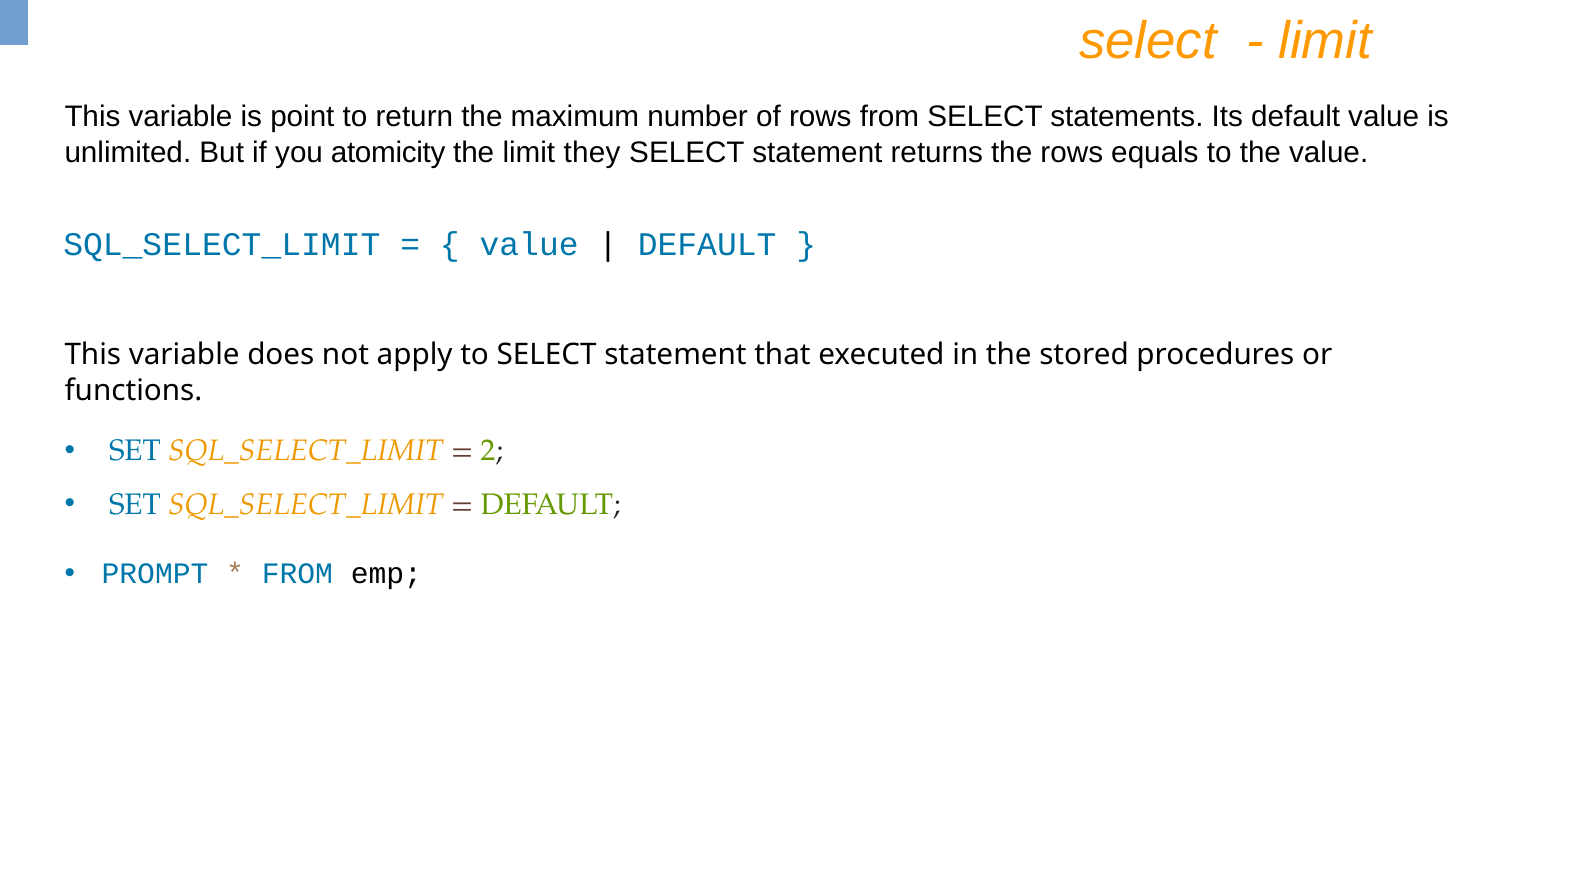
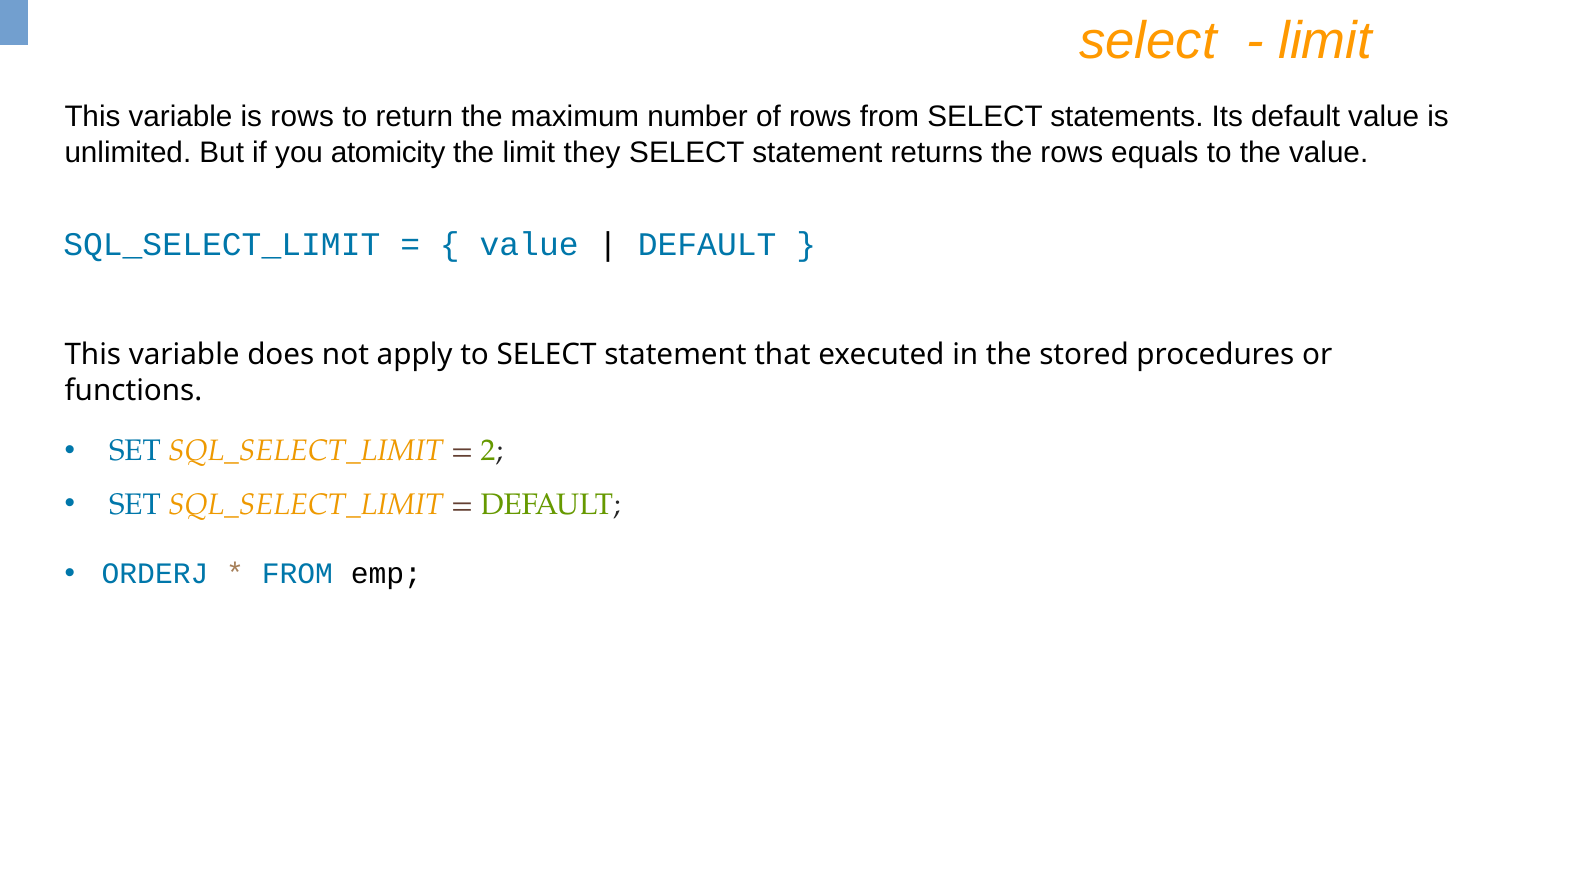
is point: point -> rows
PROMPT: PROMPT -> ORDERJ
